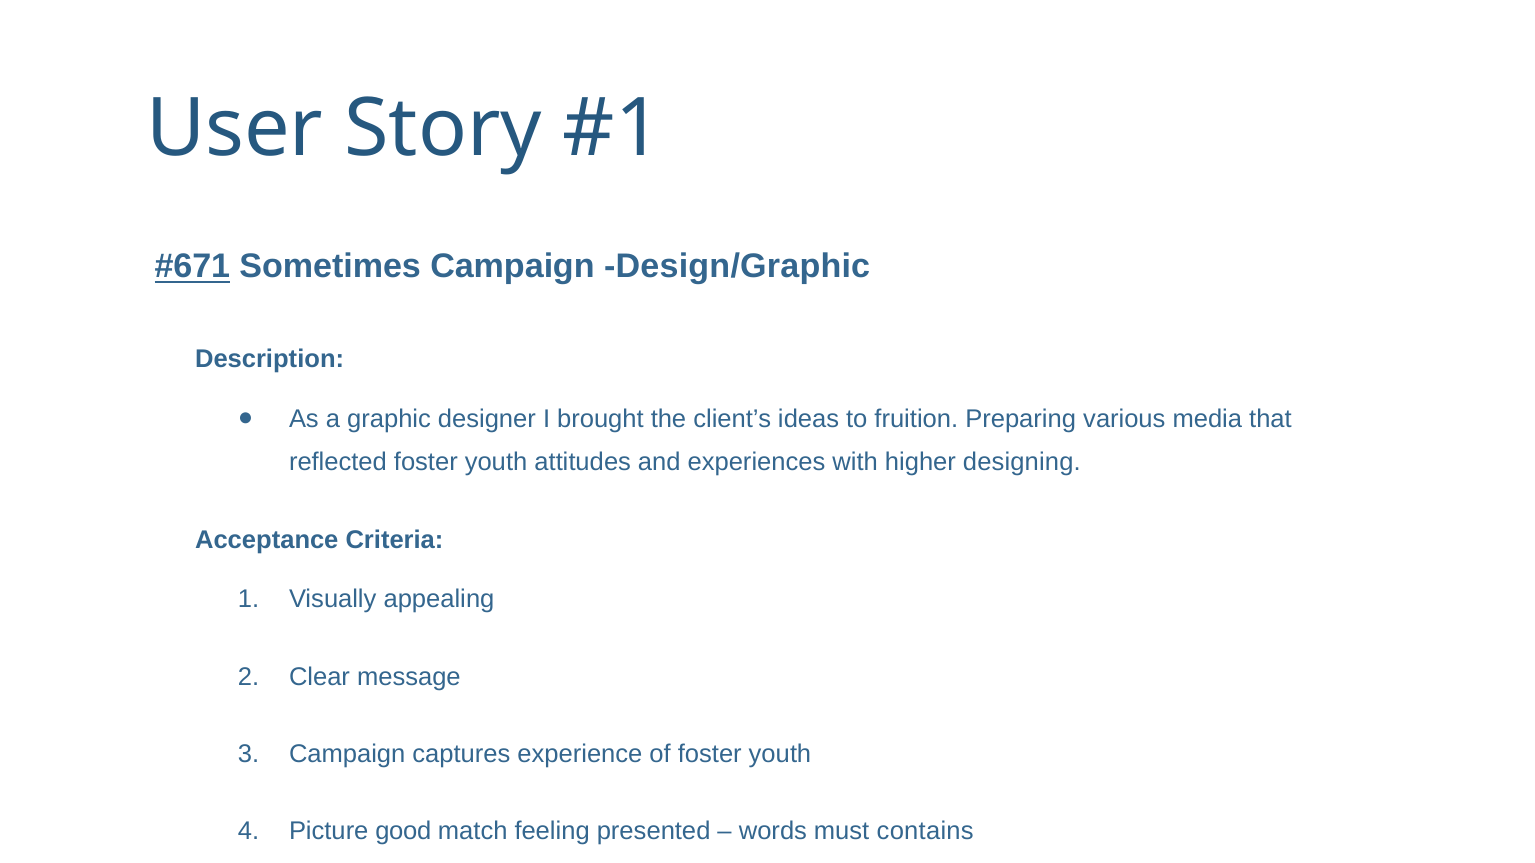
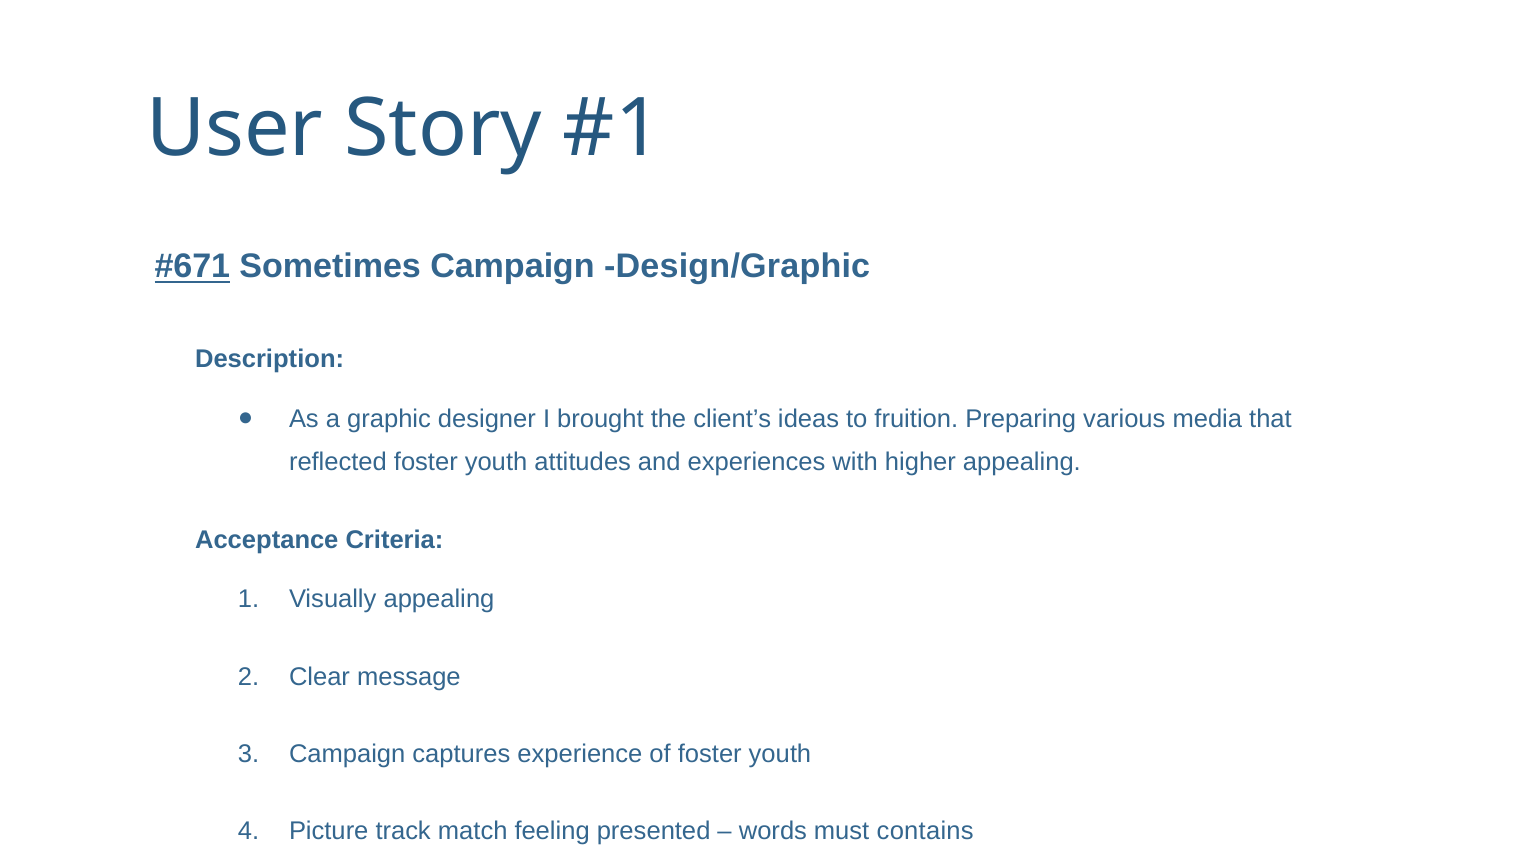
higher designing: designing -> appealing
good: good -> track
